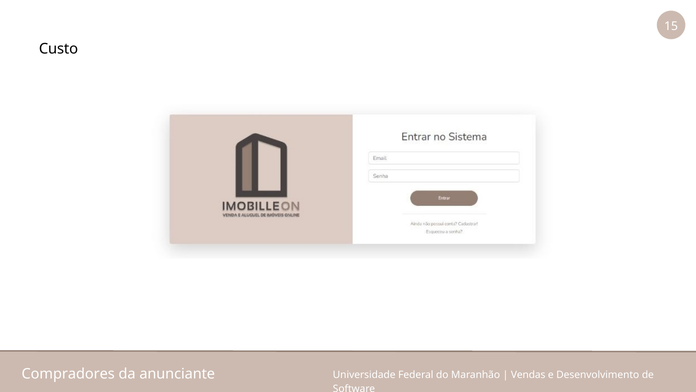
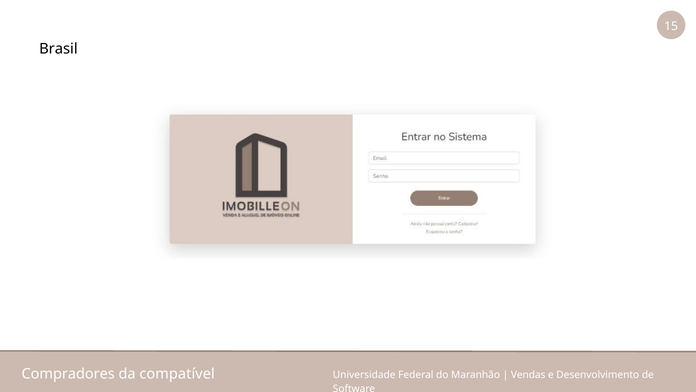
Custo: Custo -> Brasil
anunciante: anunciante -> compatível
